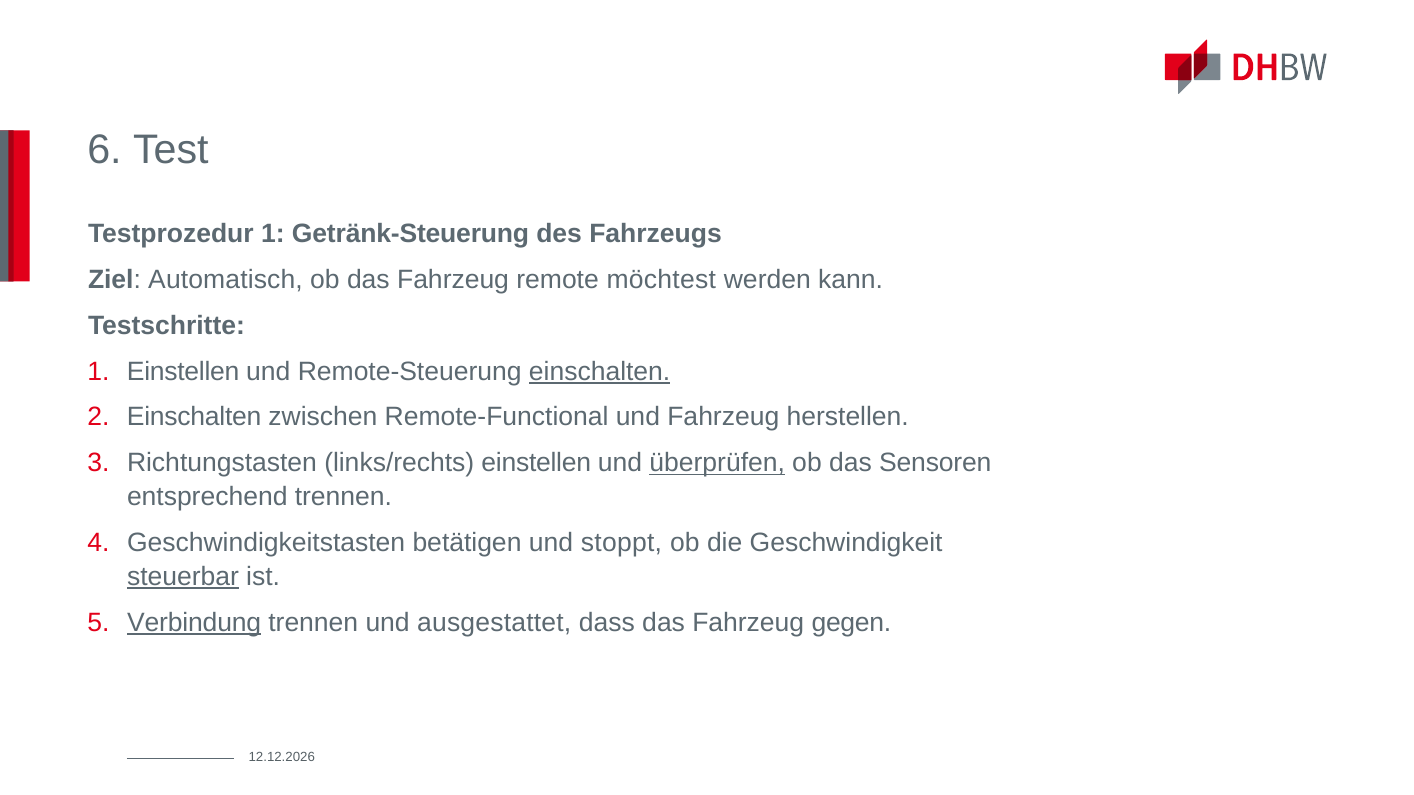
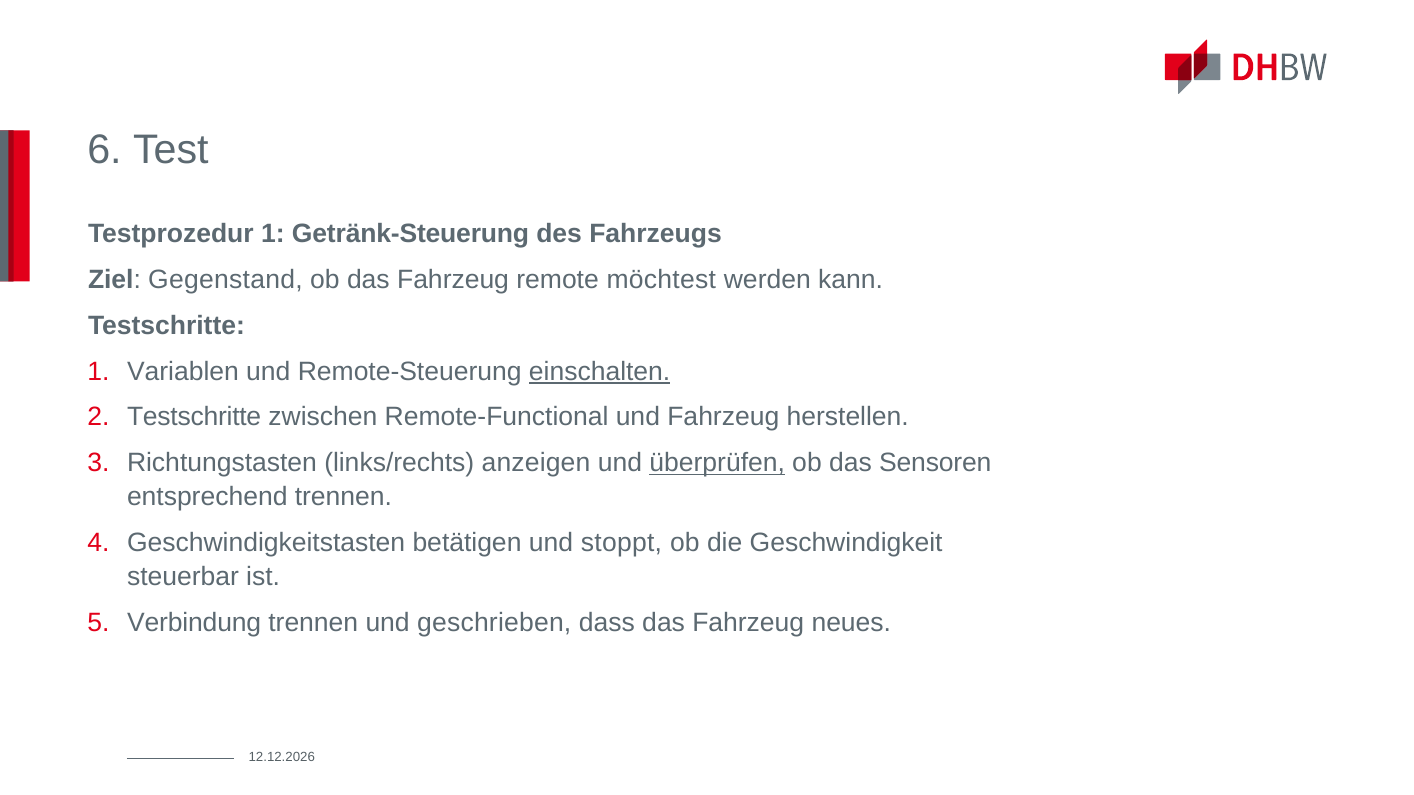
Automatisch: Automatisch -> Gegenstand
1 Einstellen: Einstellen -> Variablen
Einschalten at (194, 417): Einschalten -> Testschritte
links/rechts einstellen: einstellen -> anzeigen
steuerbar underline: present -> none
Verbindung underline: present -> none
ausgestattet: ausgestattet -> geschrieben
gegen: gegen -> neues
